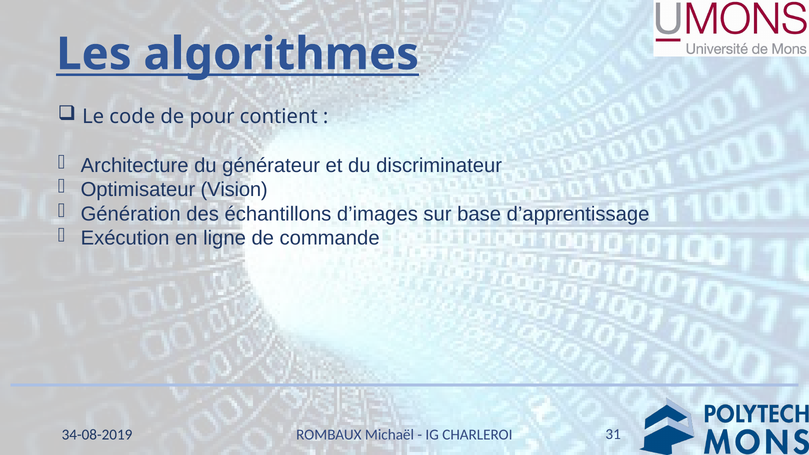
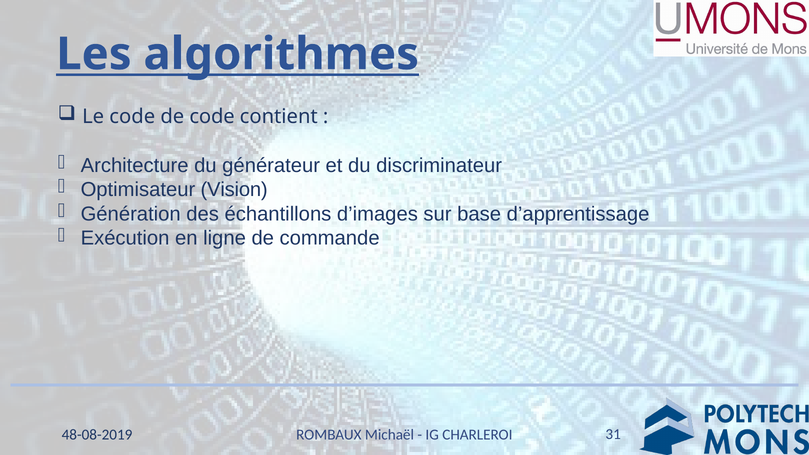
de pour: pour -> code
34-08-2019: 34-08-2019 -> 48-08-2019
